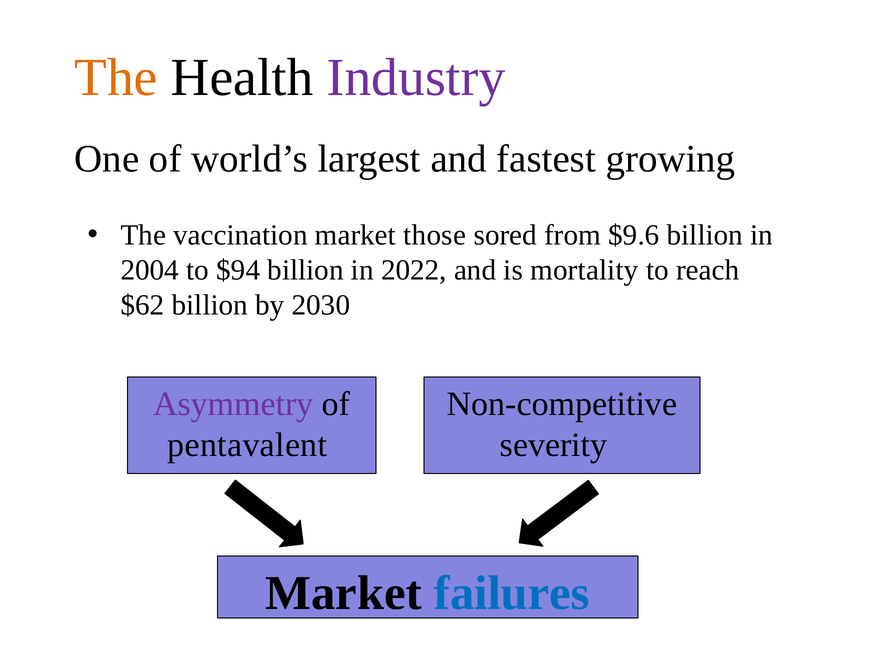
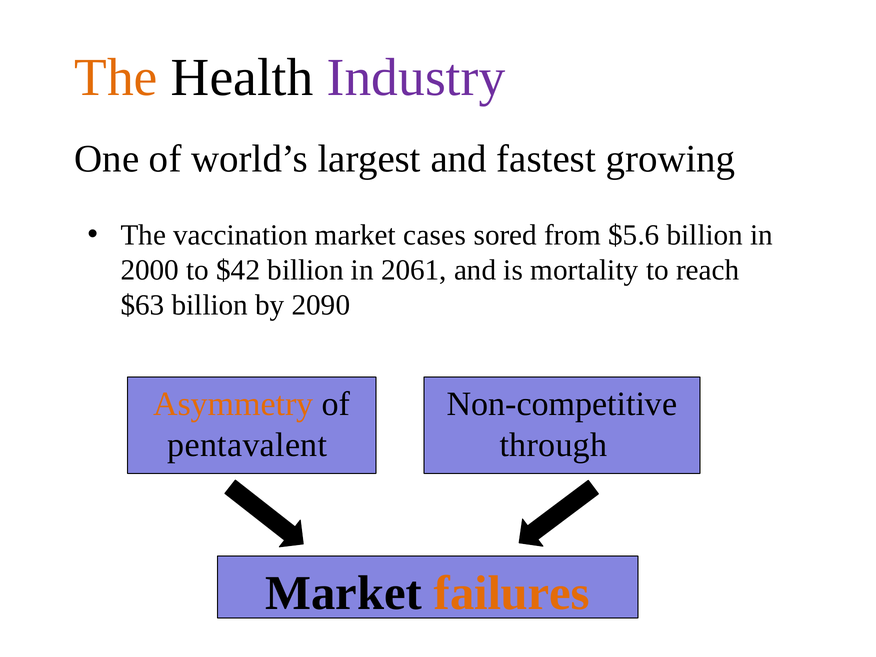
those: those -> cases
$9.6: $9.6 -> $5.6
2004: 2004 -> 2000
$94: $94 -> $42
2022: 2022 -> 2061
$62: $62 -> $63
2030: 2030 -> 2090
Asymmetry colour: purple -> orange
severity: severity -> through
failures colour: blue -> orange
